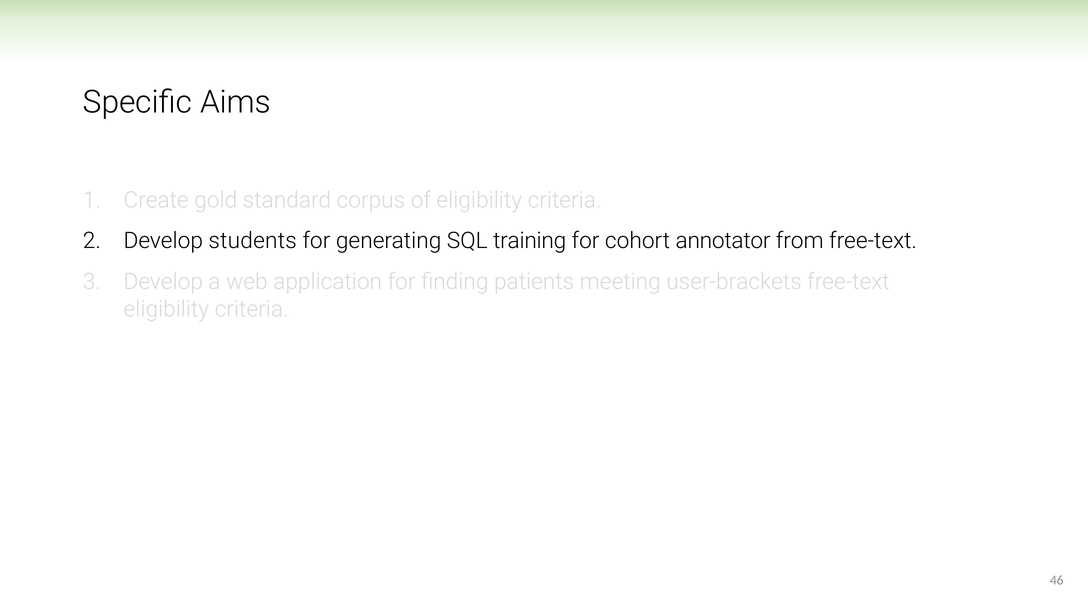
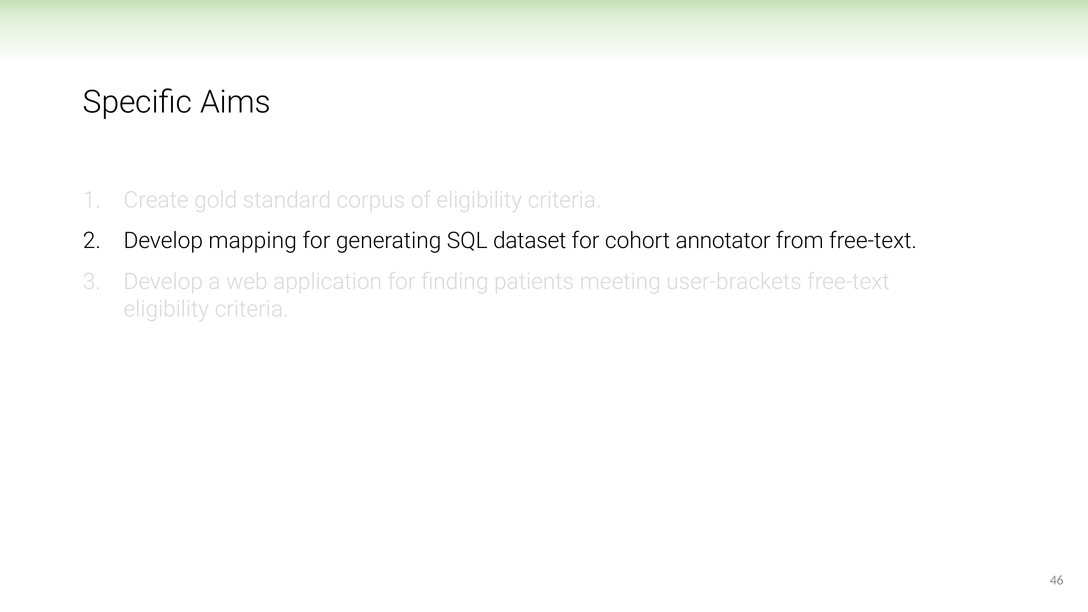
students: students -> mapping
training: training -> dataset
